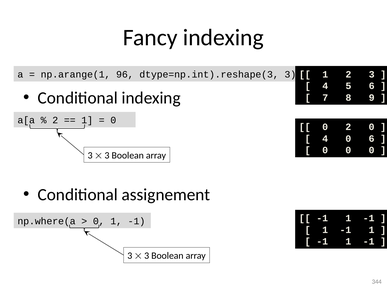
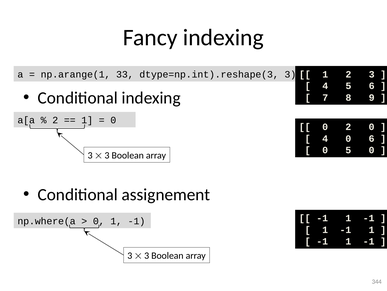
96: 96 -> 33
0 at (348, 150): 0 -> 5
